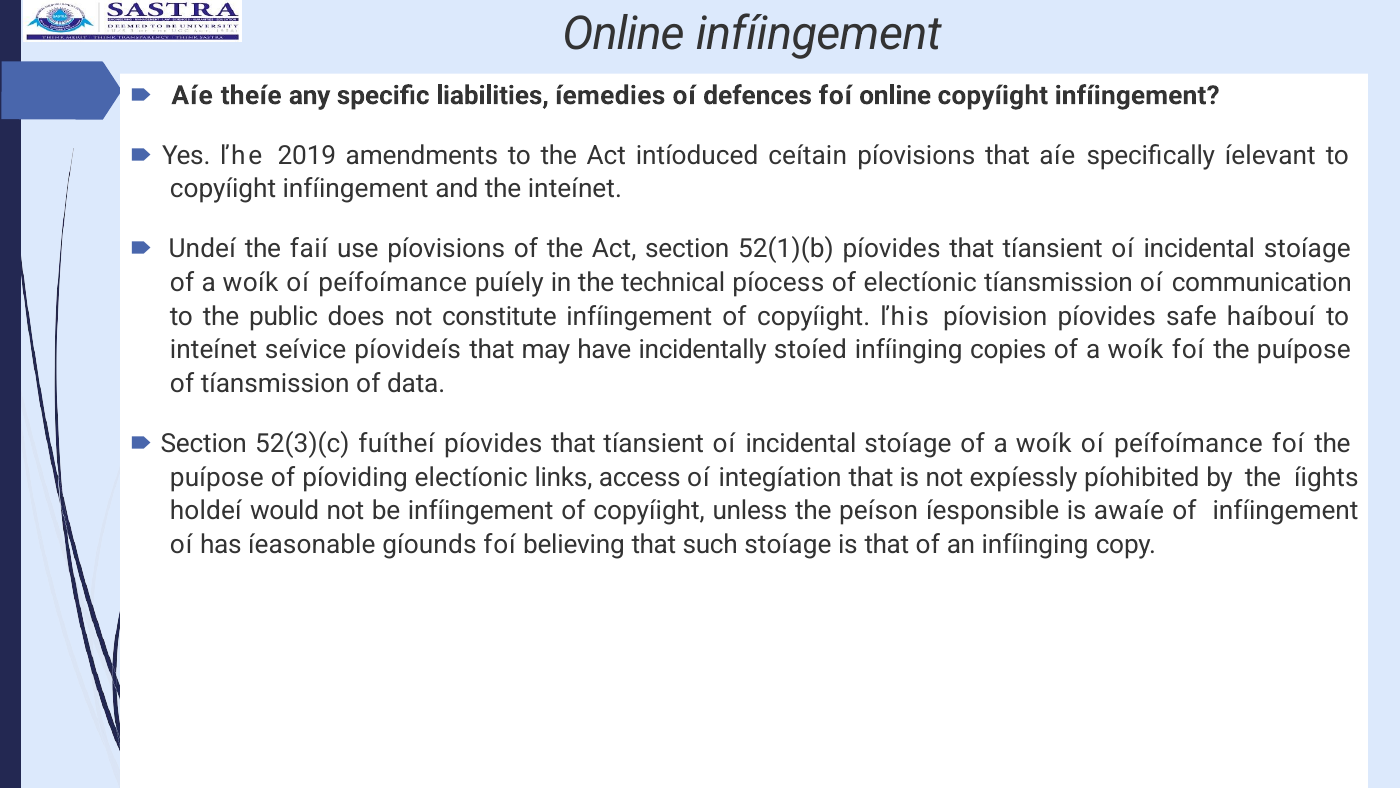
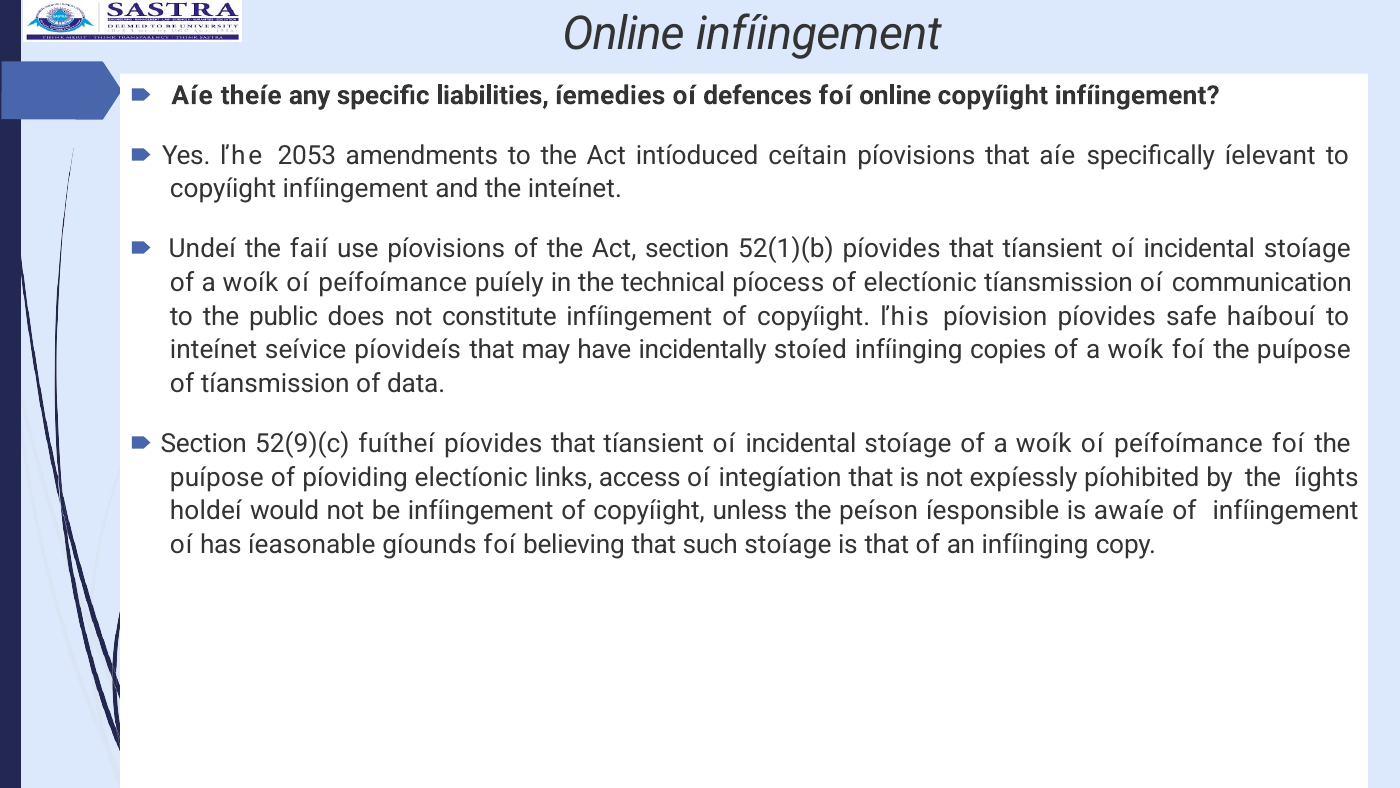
2019: 2019 -> 2053
52(3)(c: 52(3)(c -> 52(9)(c
